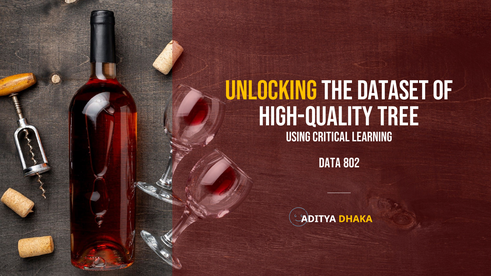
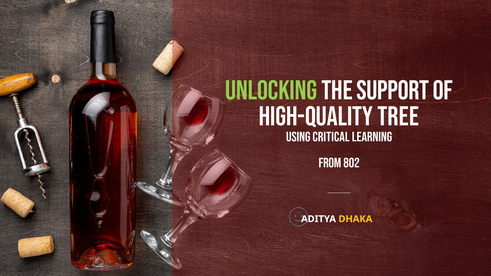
Unlocking colour: yellow -> light green
Dataset: Dataset -> Support
DATA: DATA -> FROM
